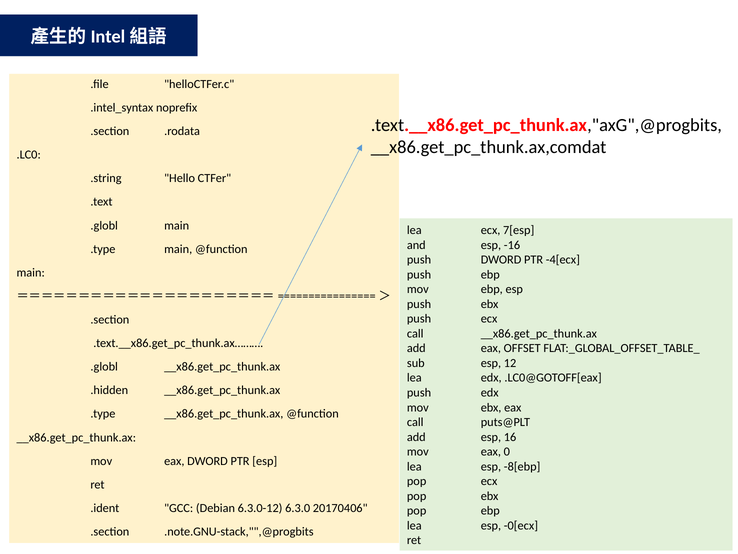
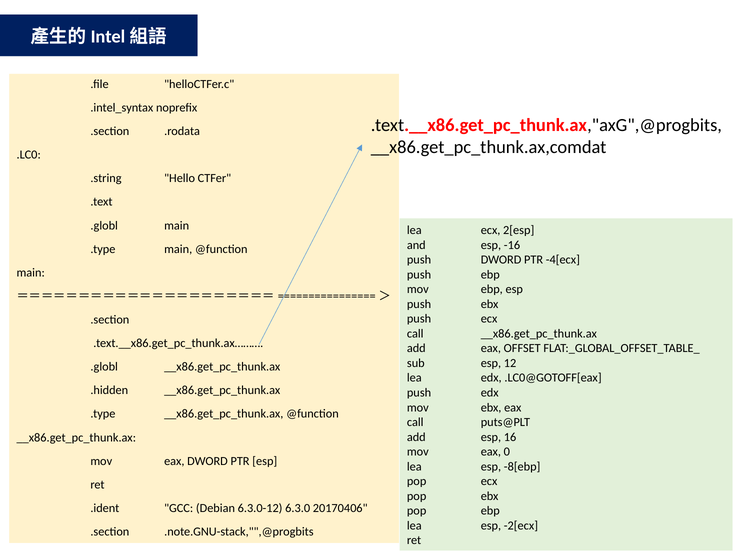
7[esp: 7[esp -> 2[esp
-0[ecx: -0[ecx -> -2[ecx
